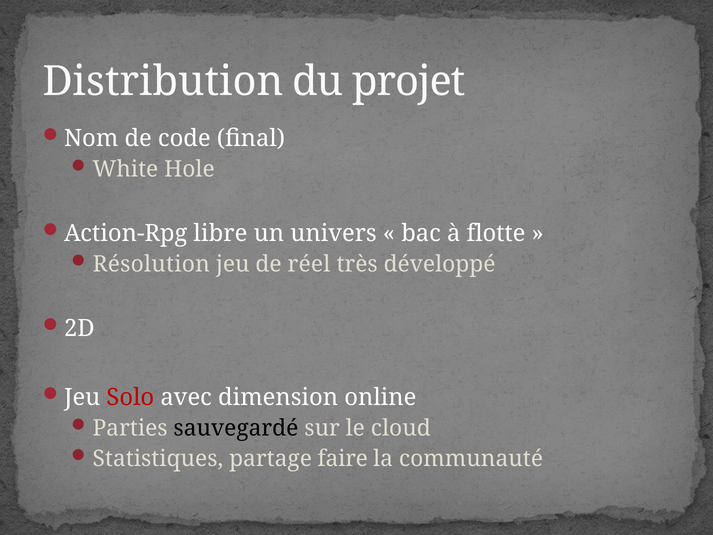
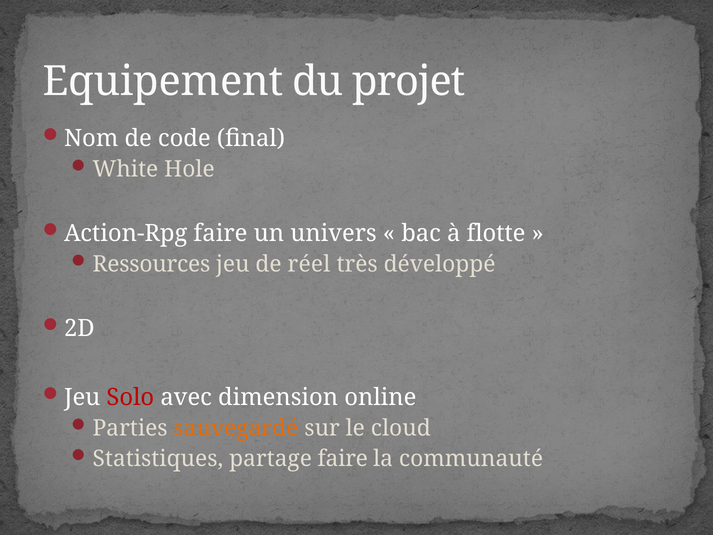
Distribution: Distribution -> Equipement
Action-Rpg libre: libre -> faire
Résolution: Résolution -> Ressources
sauvegardé colour: black -> orange
